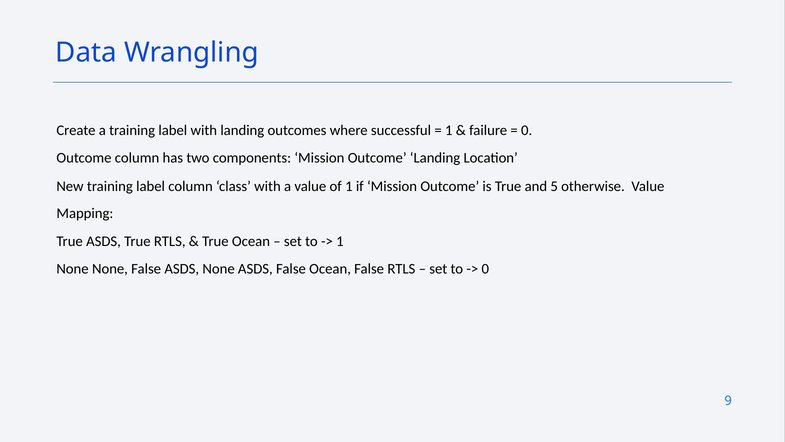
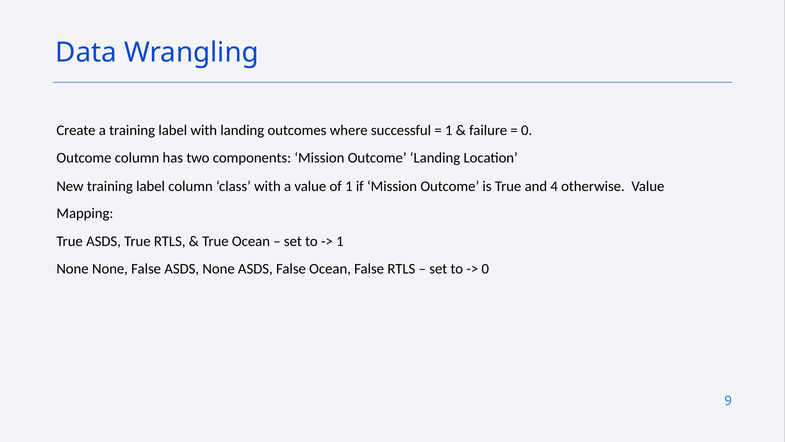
5: 5 -> 4
